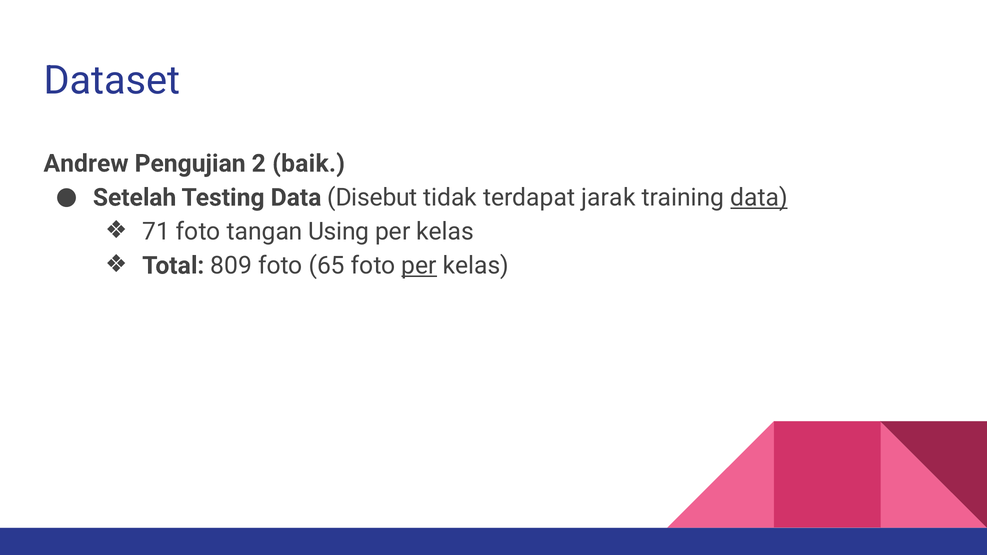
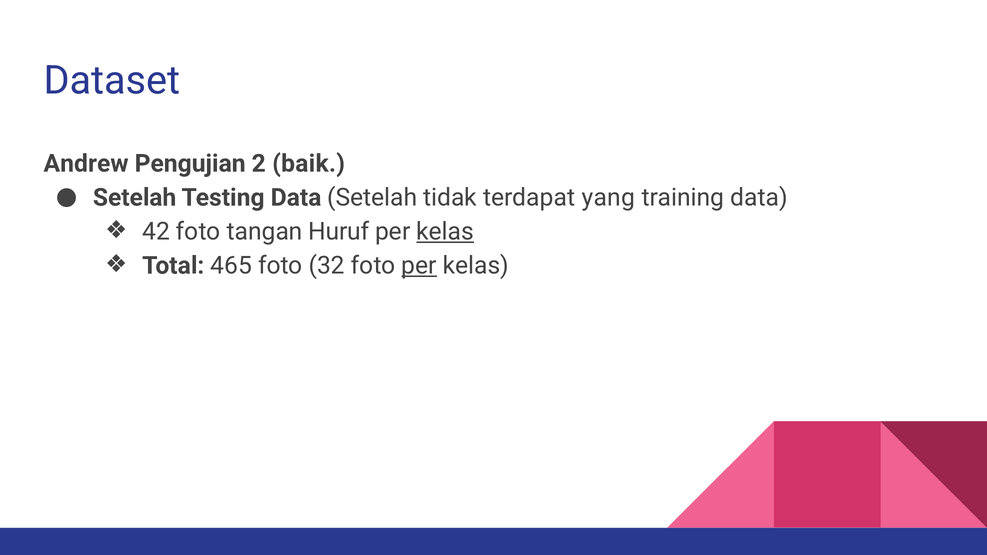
Data Disebut: Disebut -> Setelah
jarak: jarak -> yang
data at (759, 198) underline: present -> none
71: 71 -> 42
Using: Using -> Huruf
kelas at (445, 232) underline: none -> present
809: 809 -> 465
65: 65 -> 32
